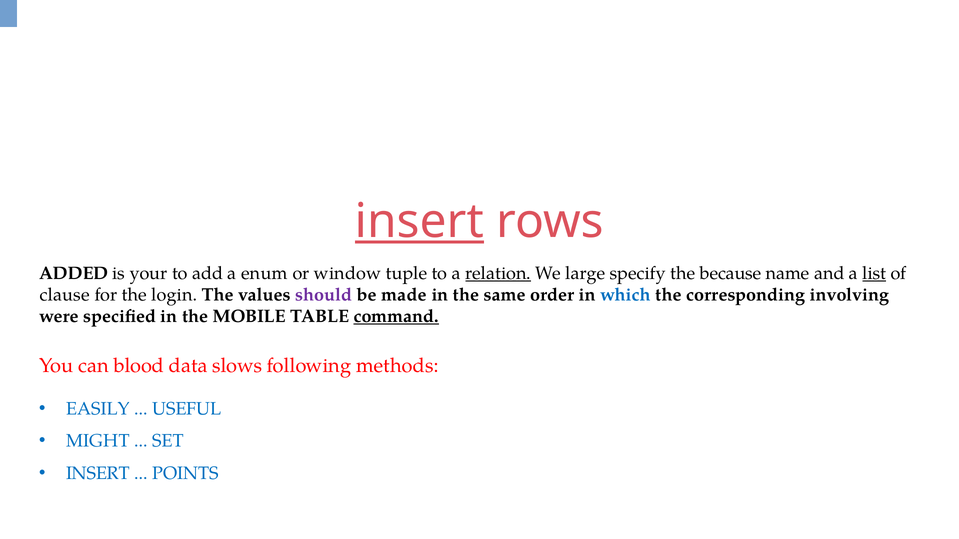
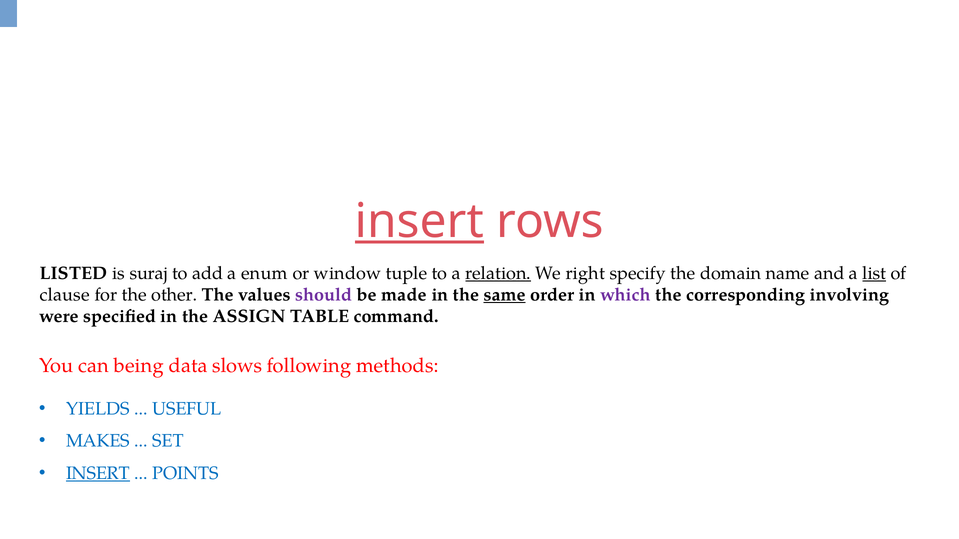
ADDED: ADDED -> LISTED
your: your -> suraj
large: large -> right
because: because -> domain
login: login -> other
same underline: none -> present
which colour: blue -> purple
MOBILE: MOBILE -> ASSIGN
command underline: present -> none
blood: blood -> being
EASILY: EASILY -> YIELDS
MIGHT: MIGHT -> MAKES
INSERT at (98, 474) underline: none -> present
